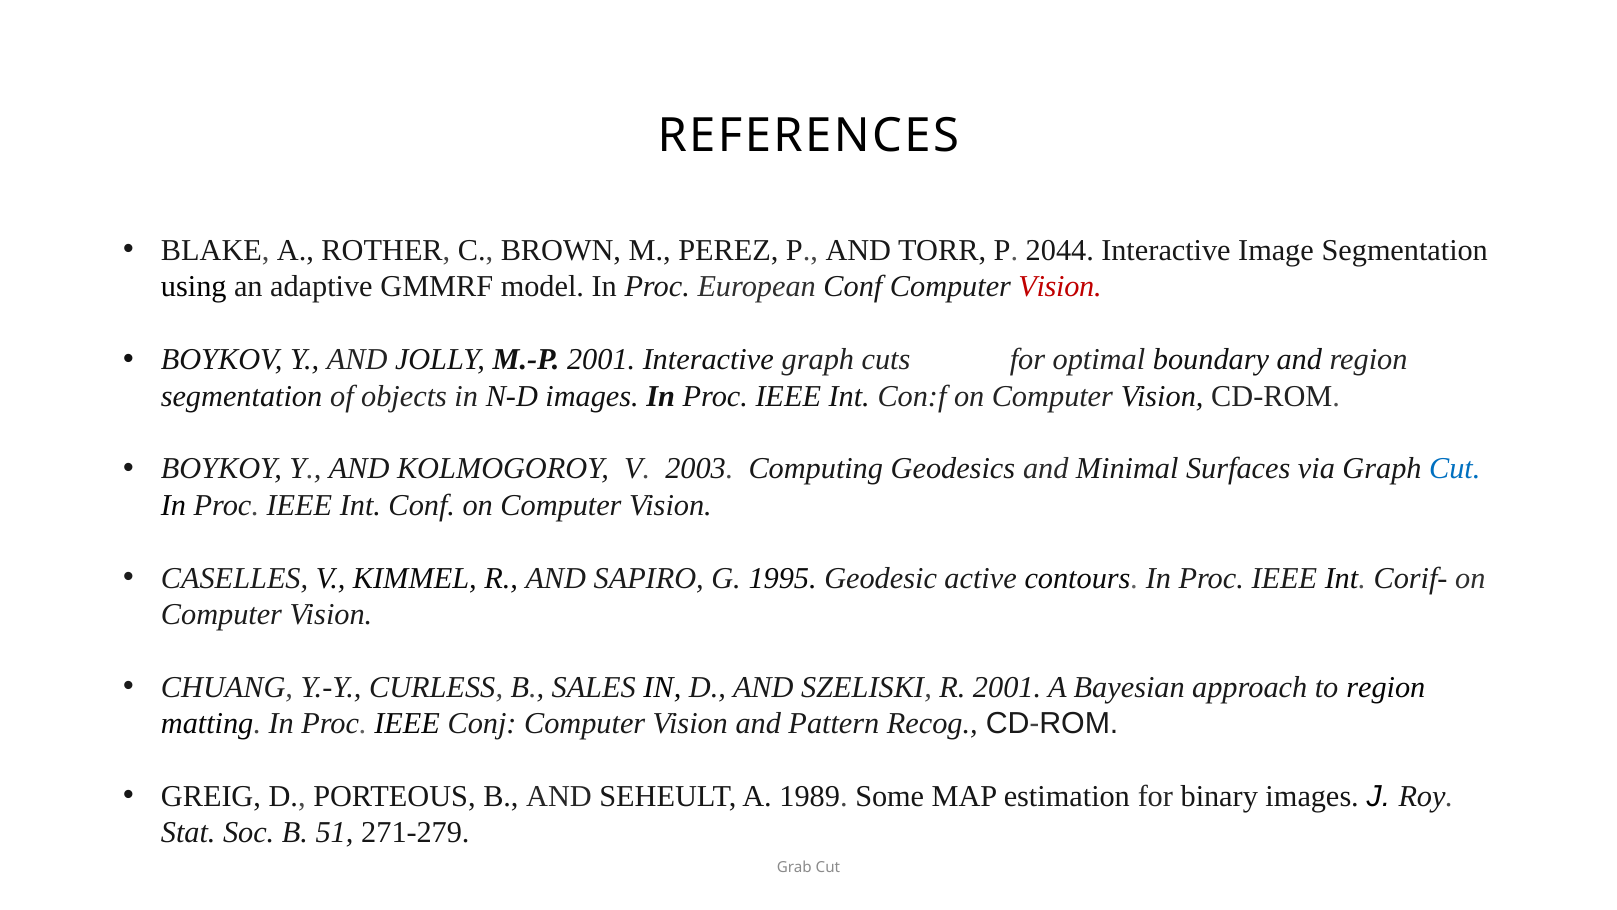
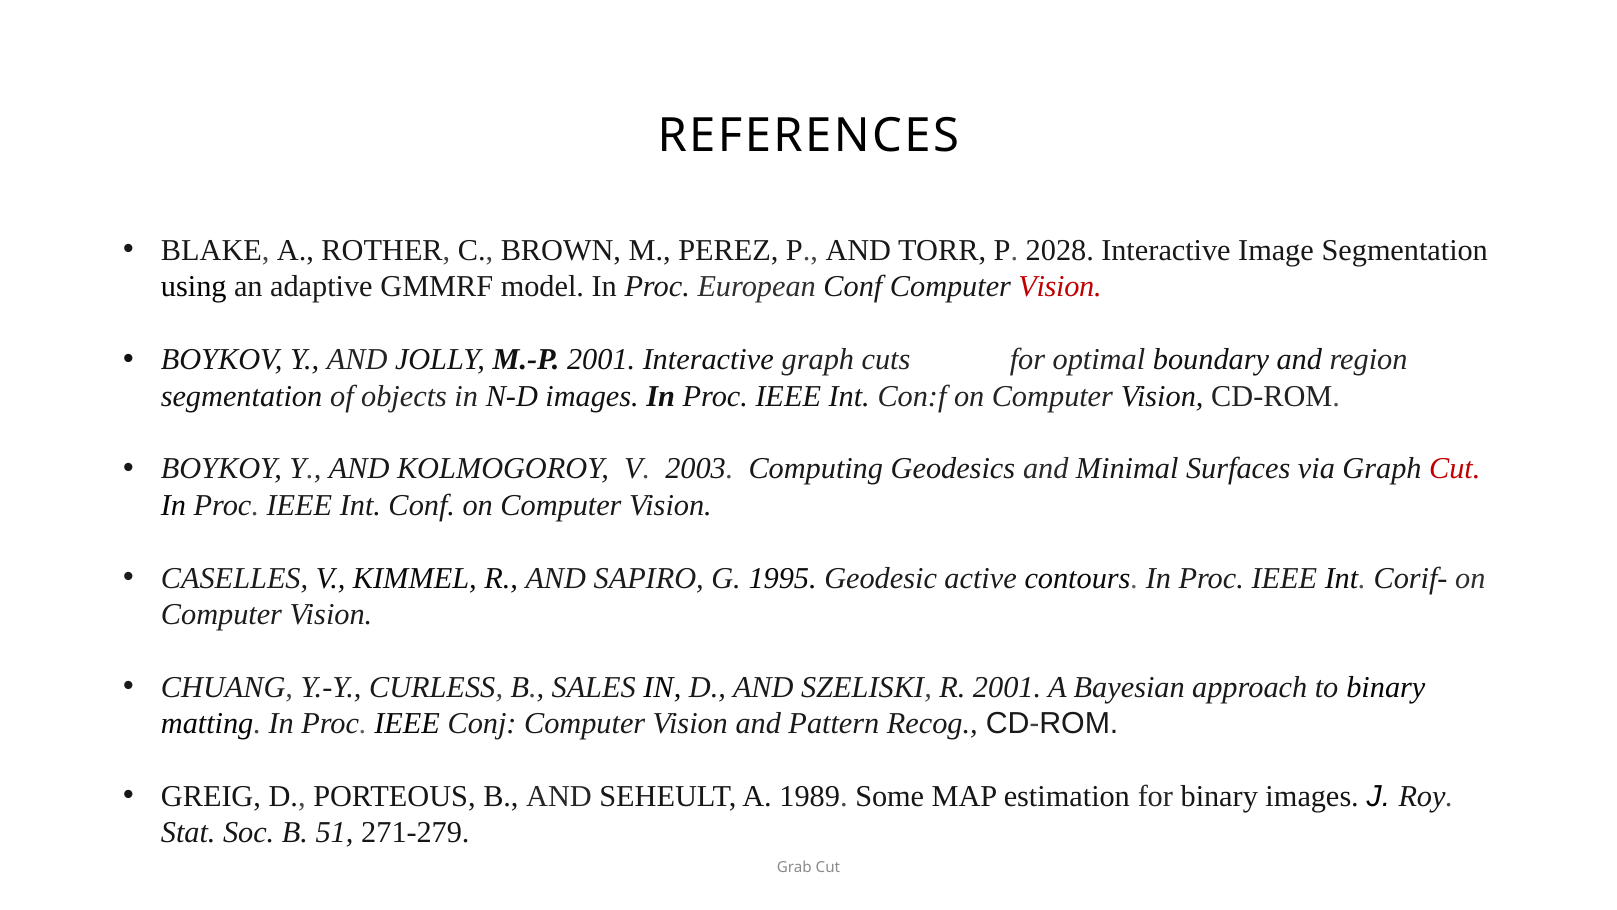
2044: 2044 -> 2028
Cut at (1455, 469) colour: blue -> red
to region: region -> binary
